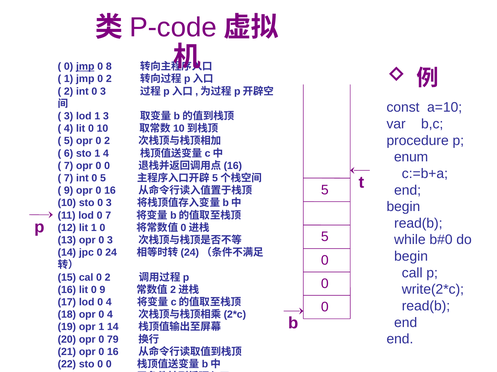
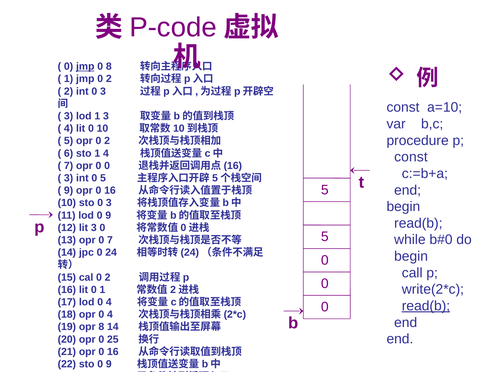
enum at (411, 157): enum -> const
7 at (69, 178): 7 -> 3
lod 0 7: 7 -> 9
lit 1: 1 -> 3
opr 0 3: 3 -> 7
0 9: 9 -> 1
read(b at (426, 307) underline: none -> present
opr 1: 1 -> 8
79: 79 -> 25
sto 0 0: 0 -> 9
